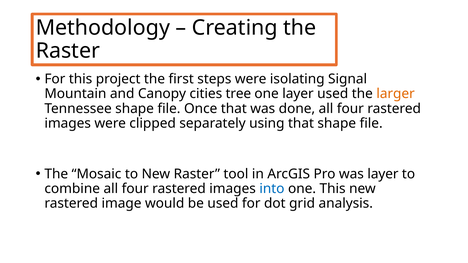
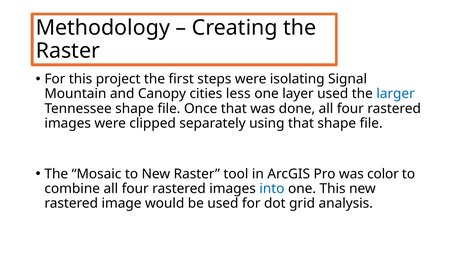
tree: tree -> less
larger colour: orange -> blue
was layer: layer -> color
